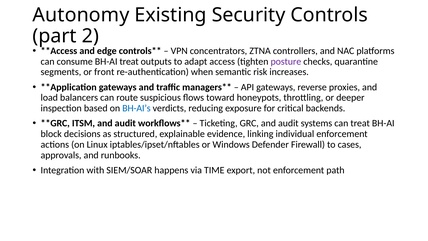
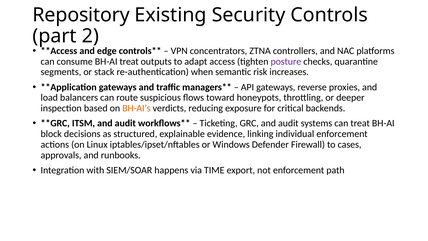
Autonomy: Autonomy -> Repository
front: front -> stack
BH-AI’s colour: blue -> orange
